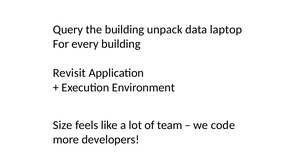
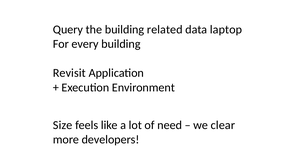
unpack: unpack -> related
team: team -> need
code: code -> clear
